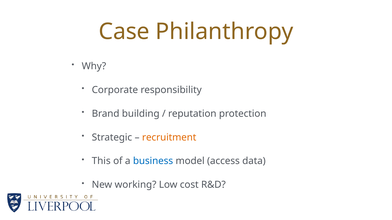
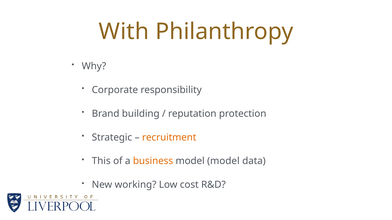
Case: Case -> With
business colour: blue -> orange
model access: access -> model
